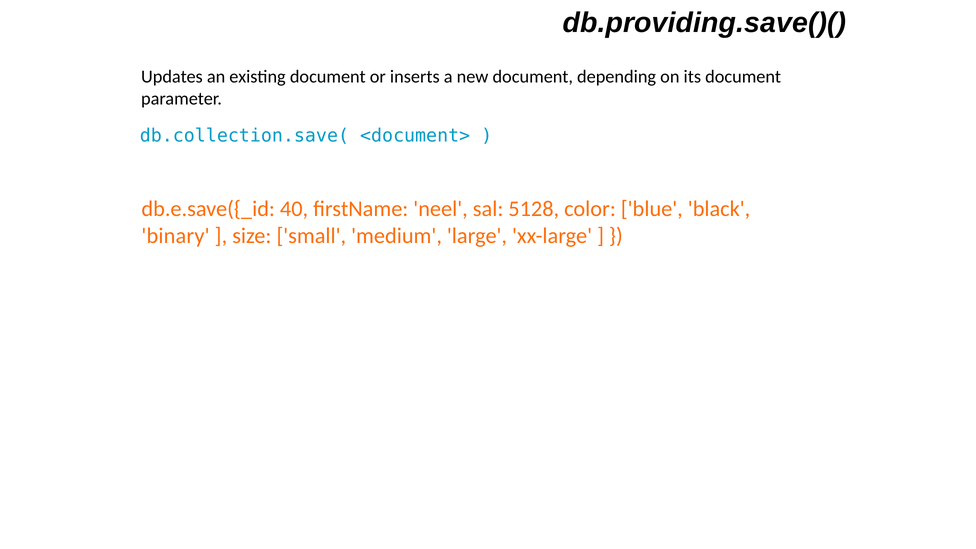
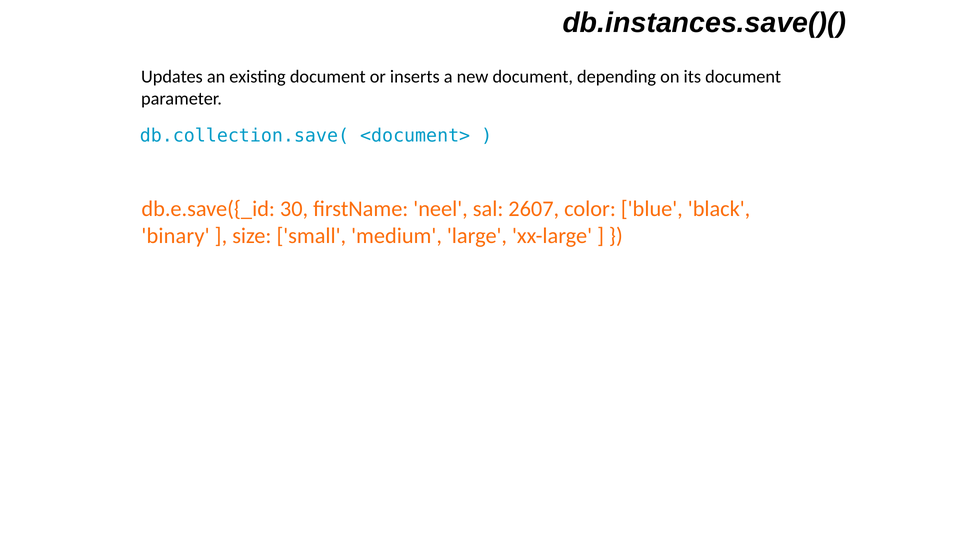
db.providing.save()(: db.providing.save()( -> db.instances.save()(
40: 40 -> 30
5128: 5128 -> 2607
